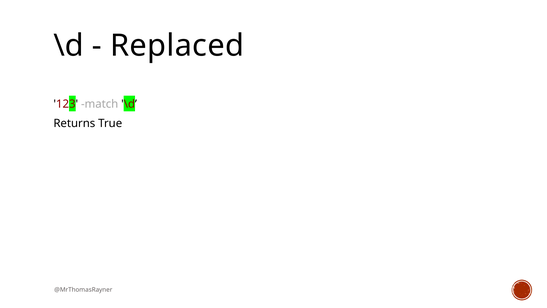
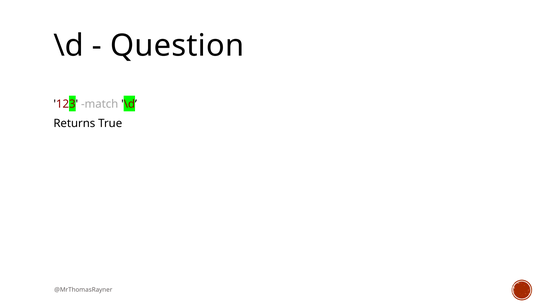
Replaced: Replaced -> Question
